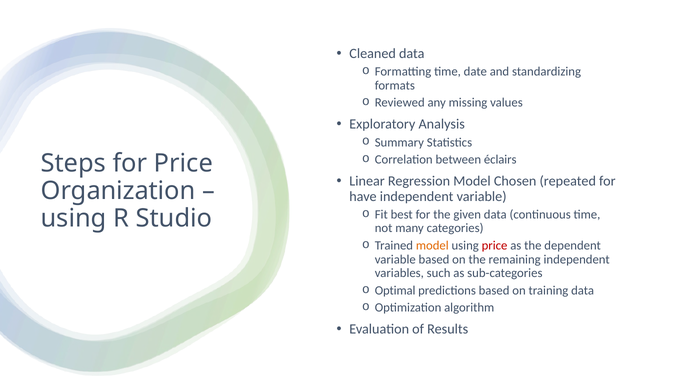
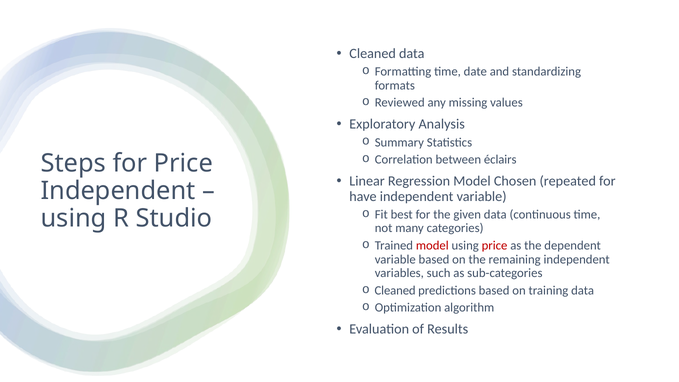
Organization at (118, 191): Organization -> Independent
model at (432, 246) colour: orange -> red
Optimal at (395, 290): Optimal -> Cleaned
